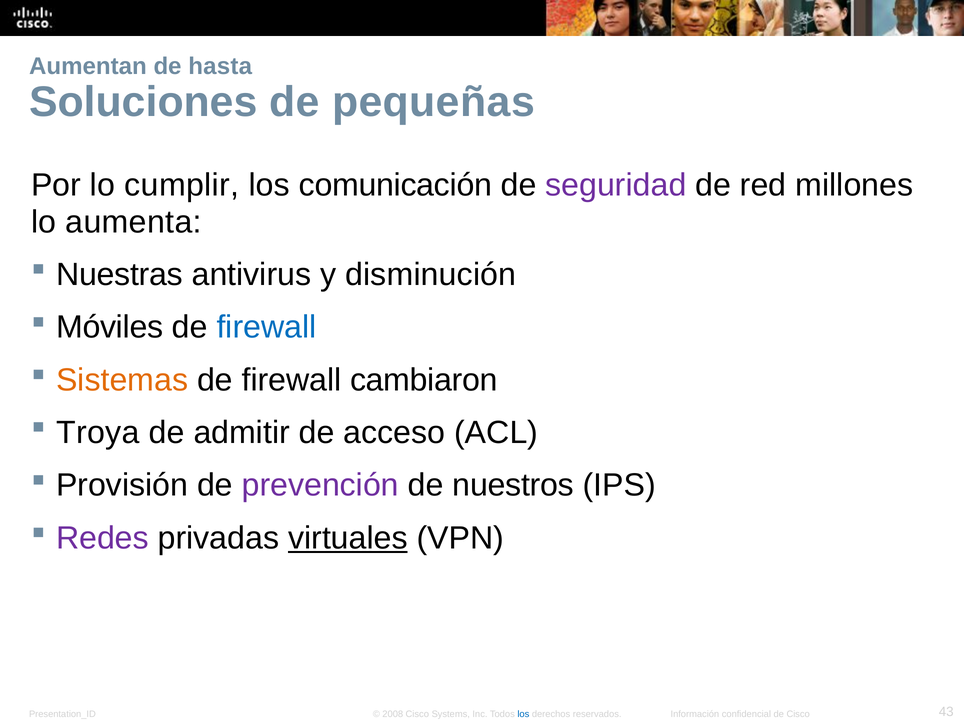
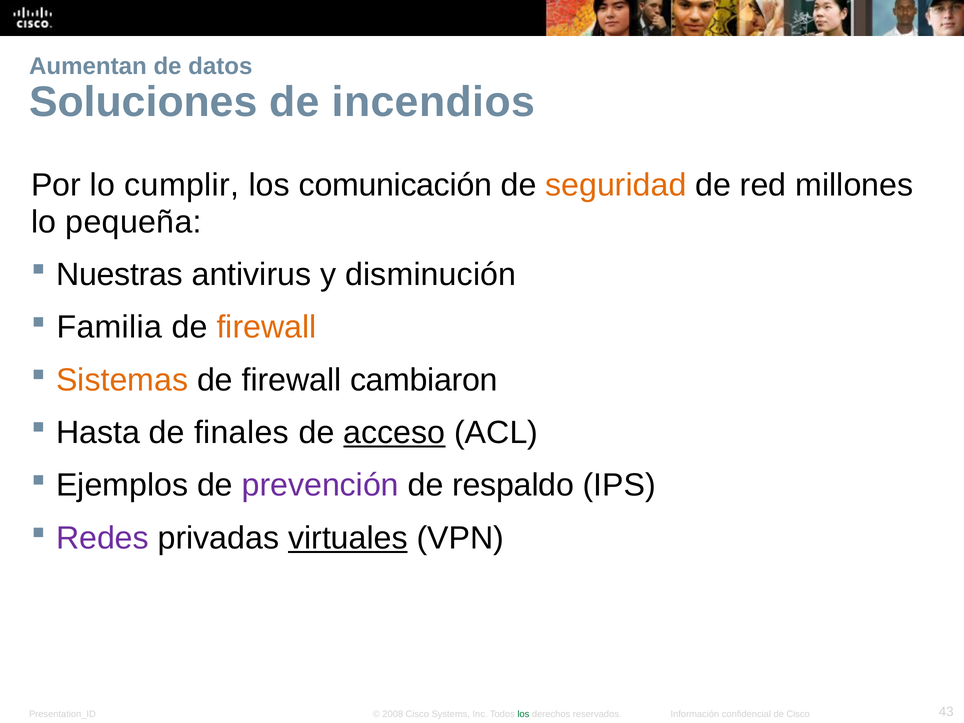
hasta: hasta -> datos
pequeñas: pequeñas -> incendios
seguridad colour: purple -> orange
aumenta: aumenta -> pequeña
Móviles: Móviles -> Familia
firewall at (267, 327) colour: blue -> orange
Troya: Troya -> Hasta
admitir: admitir -> finales
acceso underline: none -> present
Provisión: Provisión -> Ejemplos
nuestros: nuestros -> respaldo
los at (523, 714) colour: blue -> green
